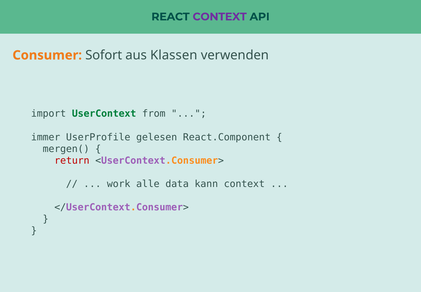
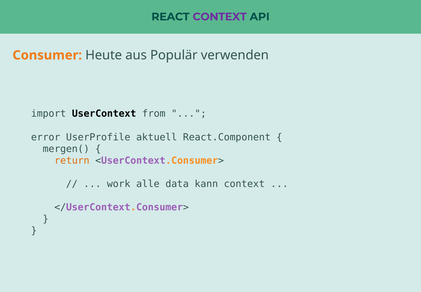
Sofort: Sofort -> Heute
Klassen: Klassen -> Populär
UserContext colour: green -> black
immer: immer -> error
gelesen: gelesen -> aktuell
return colour: red -> orange
